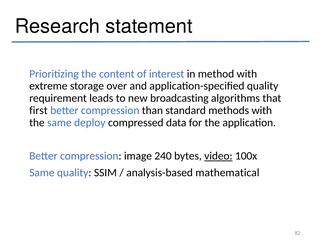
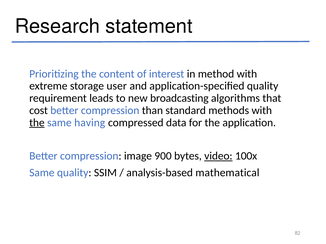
over: over -> user
first: first -> cost
the at (37, 123) underline: none -> present
deploy: deploy -> having
240: 240 -> 900
